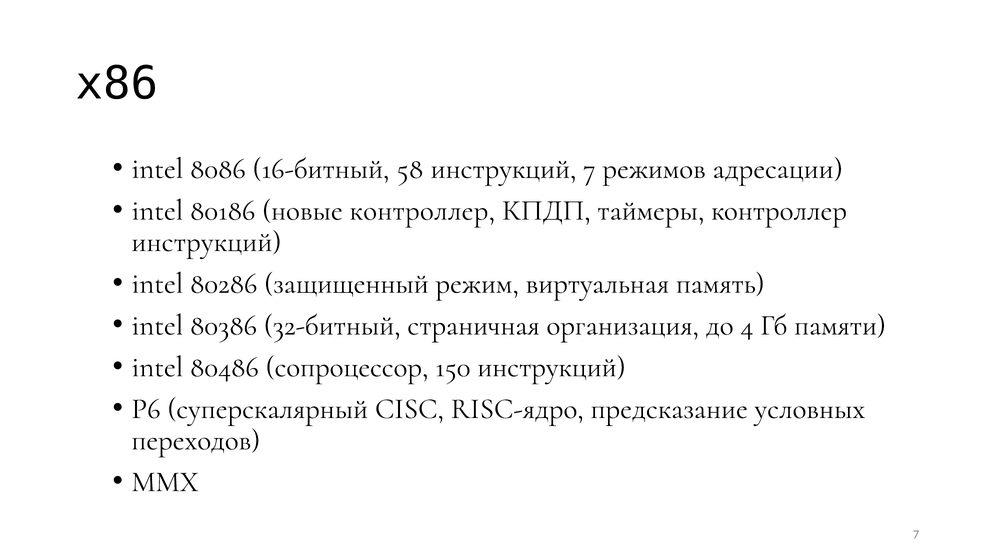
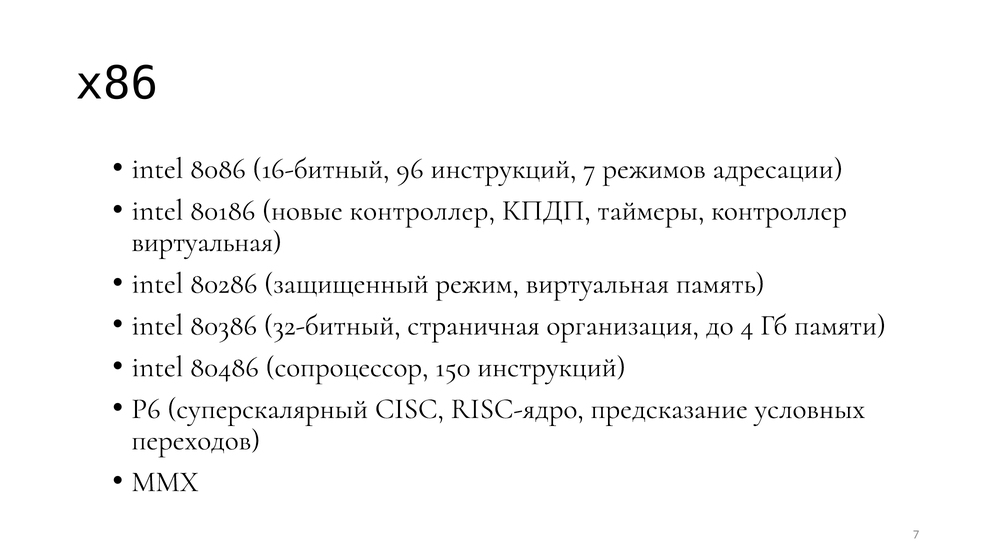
58: 58 -> 96
инструкций at (206, 241): инструкций -> виртуальная
